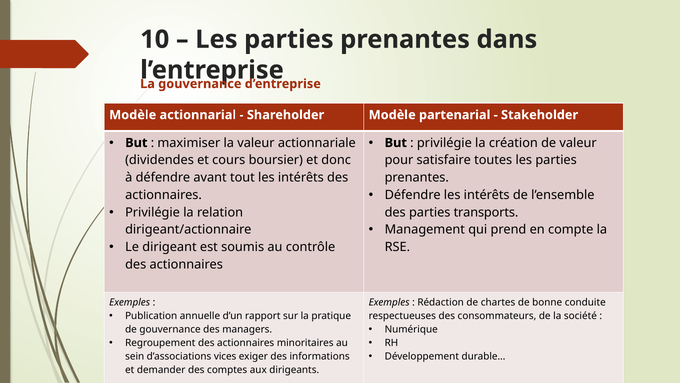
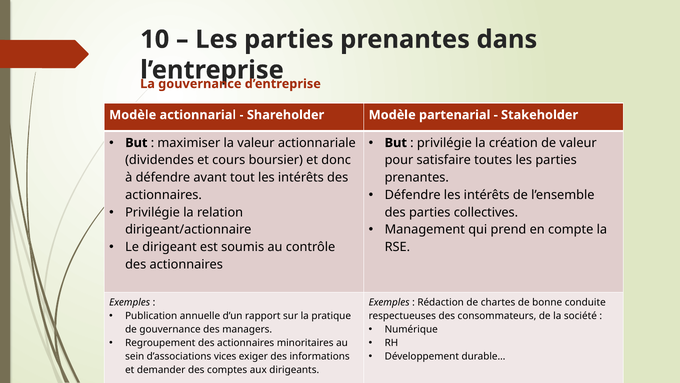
transports: transports -> collectives
